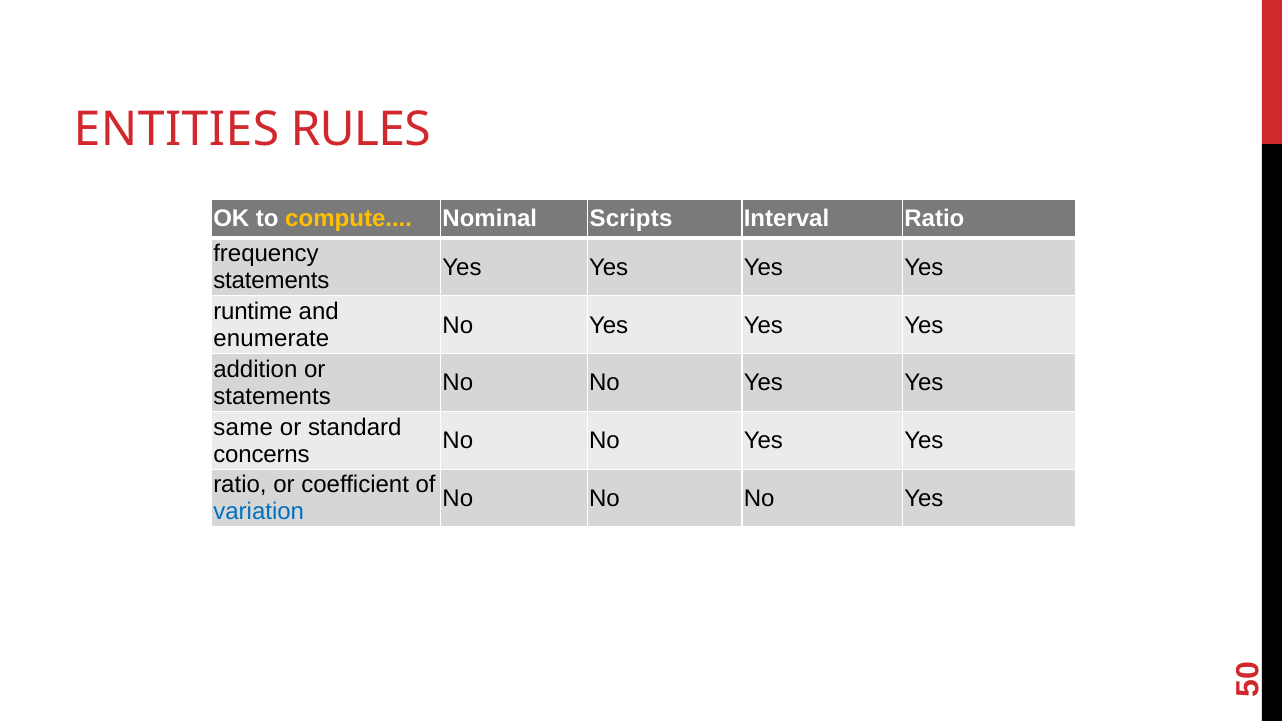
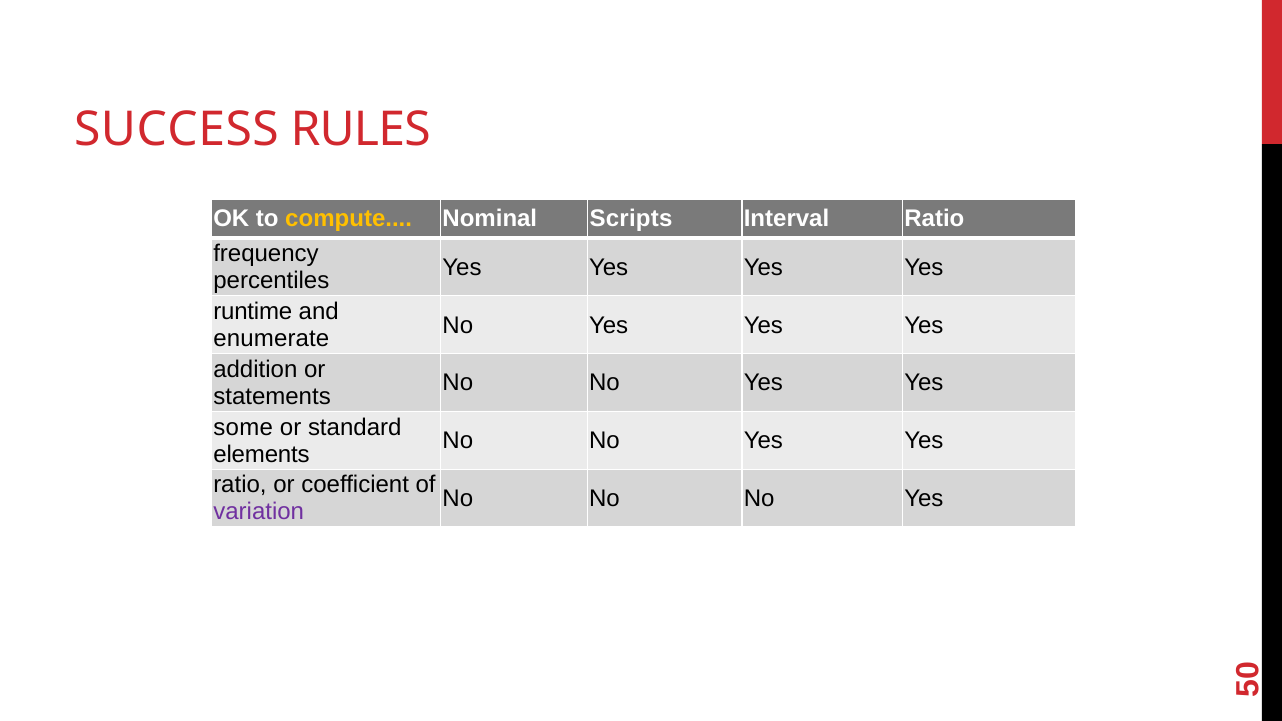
ENTITIES: ENTITIES -> SUCCESS
statements at (271, 281): statements -> percentiles
same: same -> some
concerns: concerns -> elements
variation colour: blue -> purple
